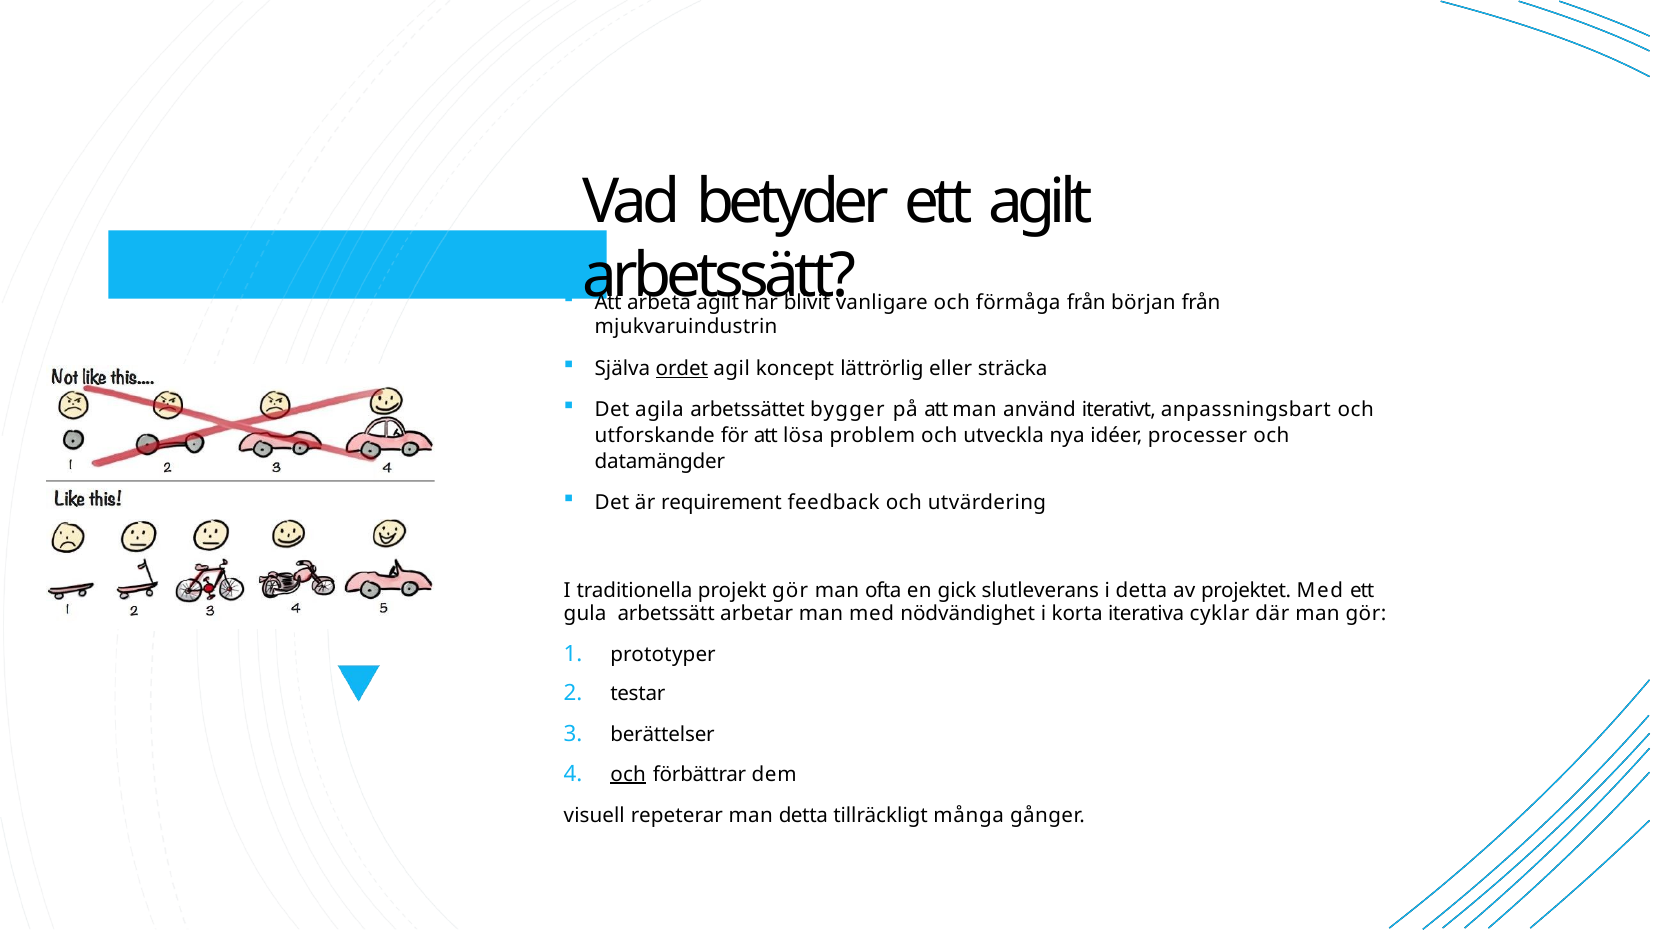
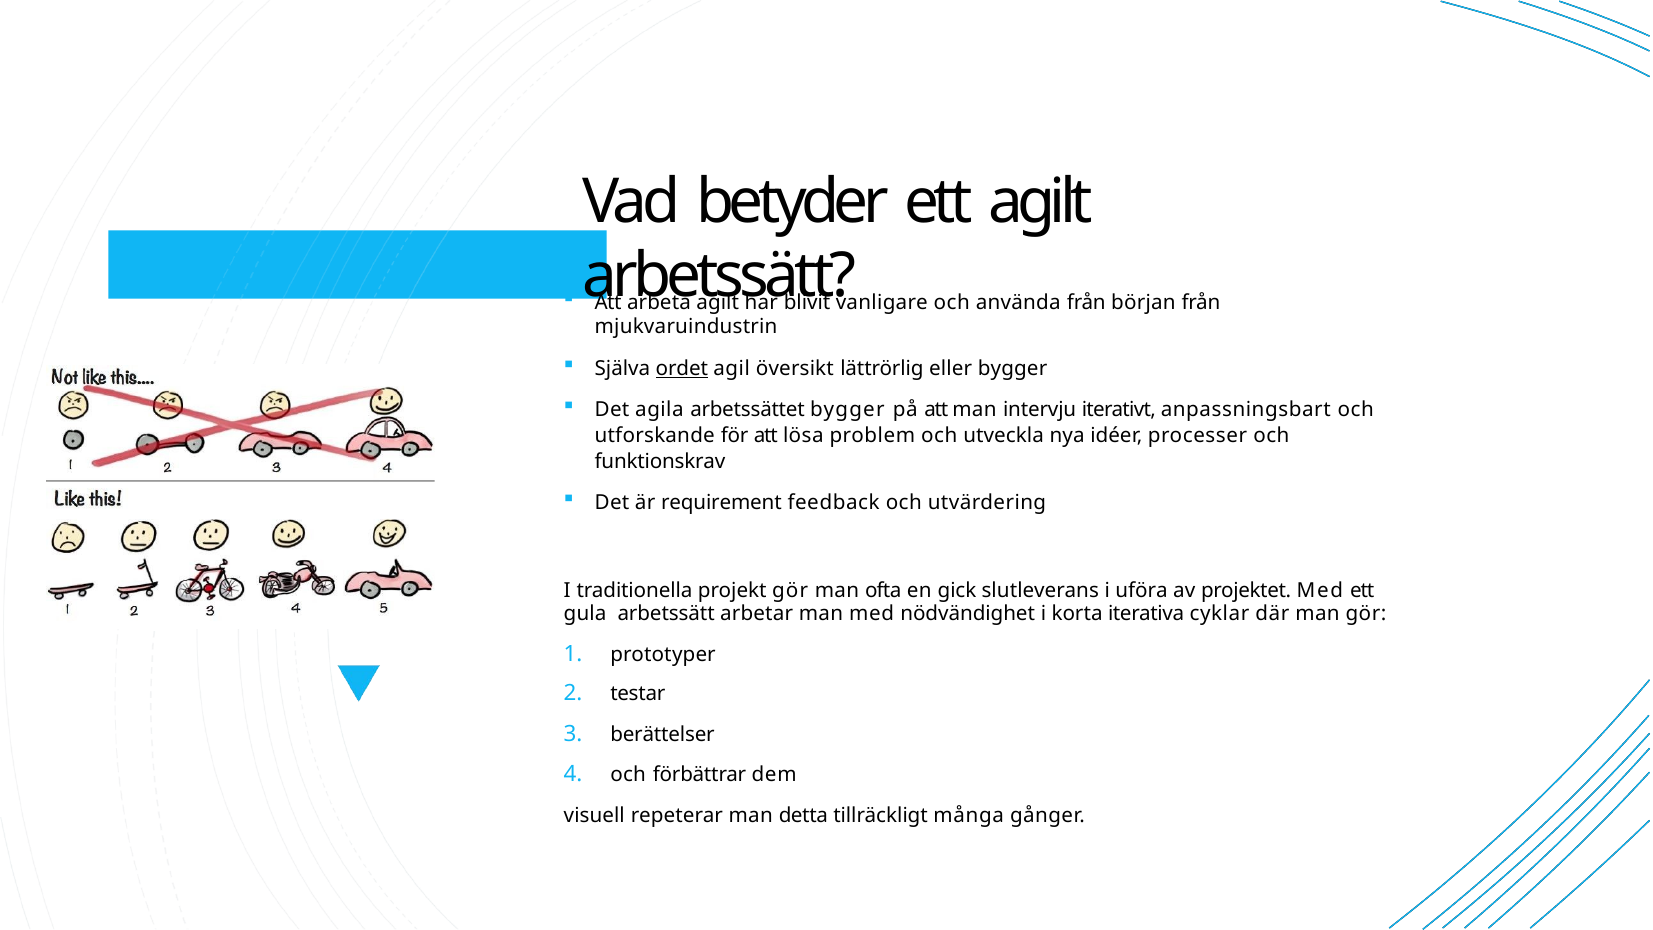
förmåga: förmåga -> använda
koncept: koncept -> översikt
eller sträcka: sträcka -> bygger
använd: använd -> intervju
datamängder: datamängder -> funktionskrav
i detta: detta -> uföra
och at (628, 774) underline: present -> none
